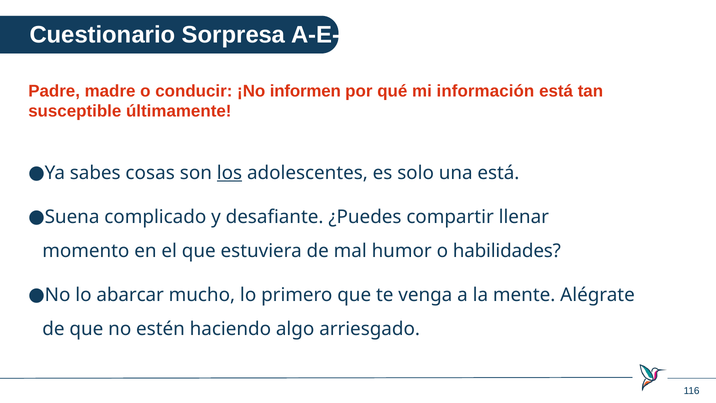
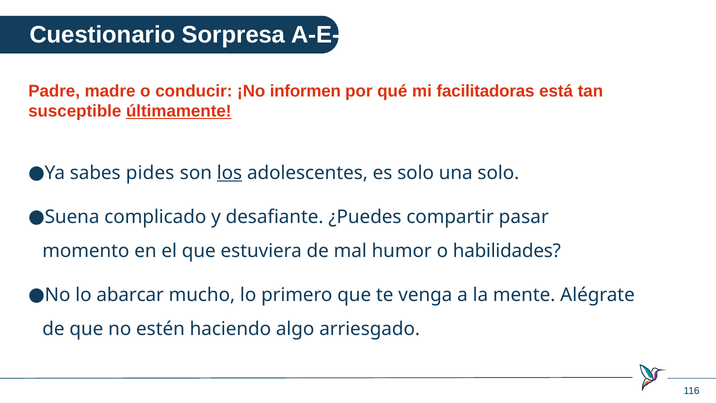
información: información -> facilitadoras
últimamente underline: none -> present
cosas: cosas -> pides
una está: está -> solo
llenar: llenar -> pasar
